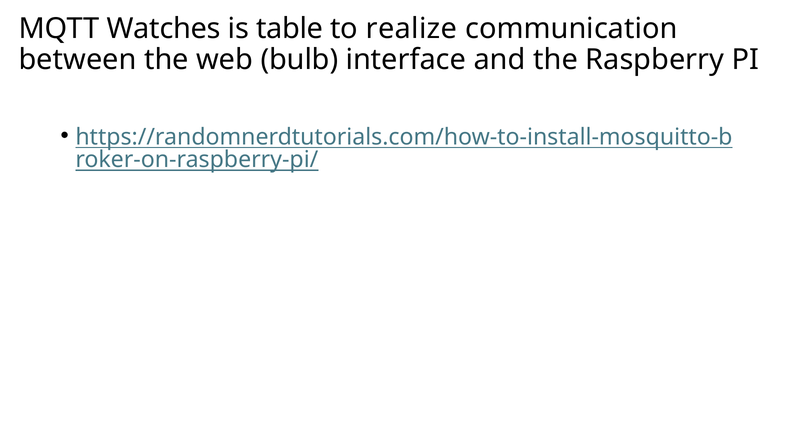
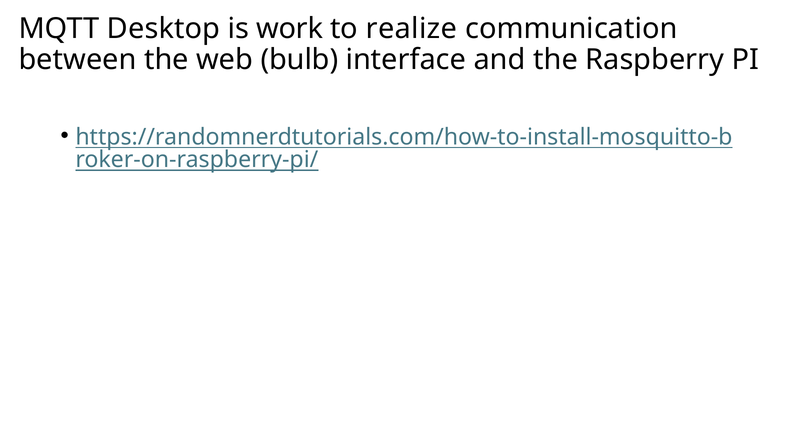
Watches: Watches -> Desktop
table: table -> work
